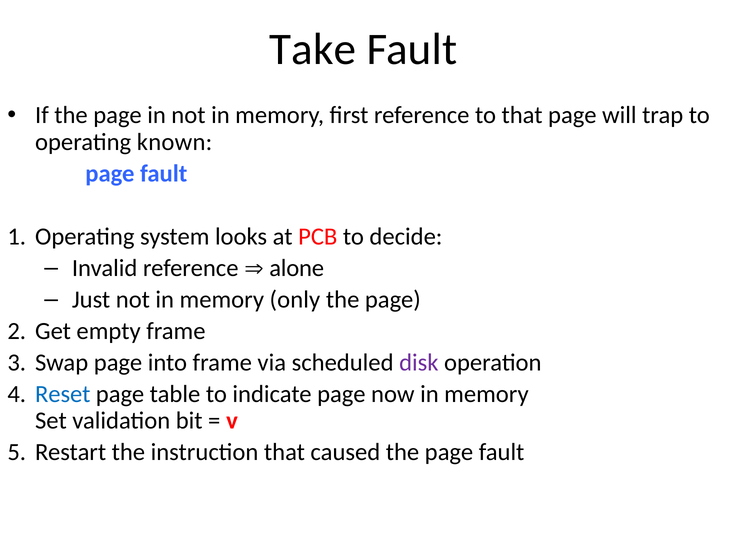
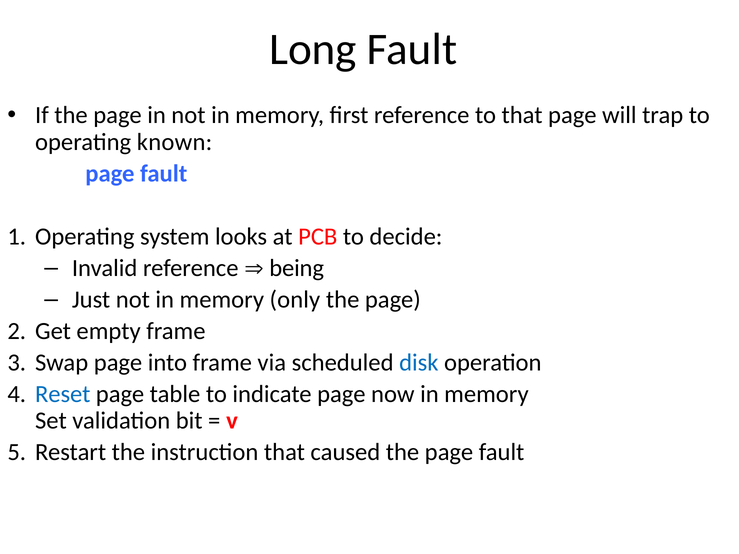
Take: Take -> Long
alone: alone -> being
disk colour: purple -> blue
